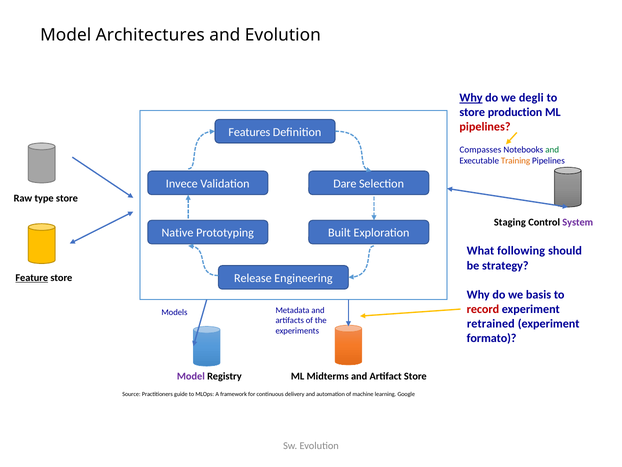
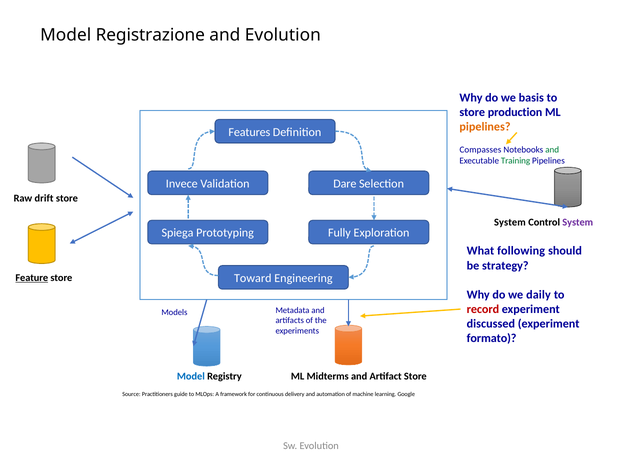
Architectures: Architectures -> Registrazione
Why at (471, 98) underline: present -> none
degli: degli -> basis
pipelines at (485, 127) colour: red -> orange
Training colour: orange -> green
type: type -> drift
Staging at (510, 222): Staging -> System
Native: Native -> Spiega
Built: Built -> Fully
Release: Release -> Toward
basis: basis -> daily
retrained: retrained -> discussed
Model at (191, 376) colour: purple -> blue
